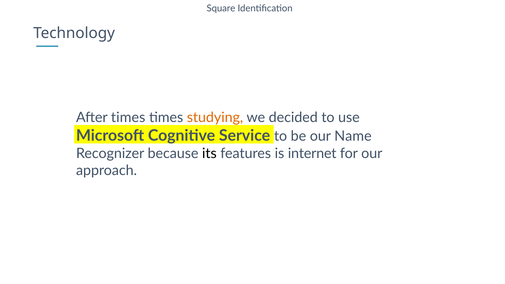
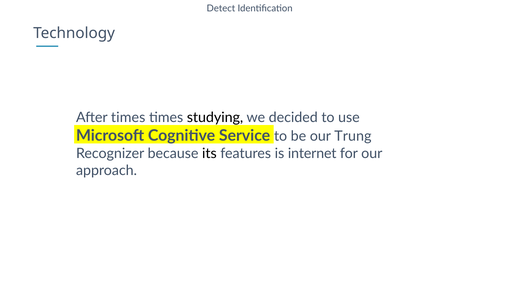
Square: Square -> Detect
studying colour: orange -> black
Name: Name -> Trung
